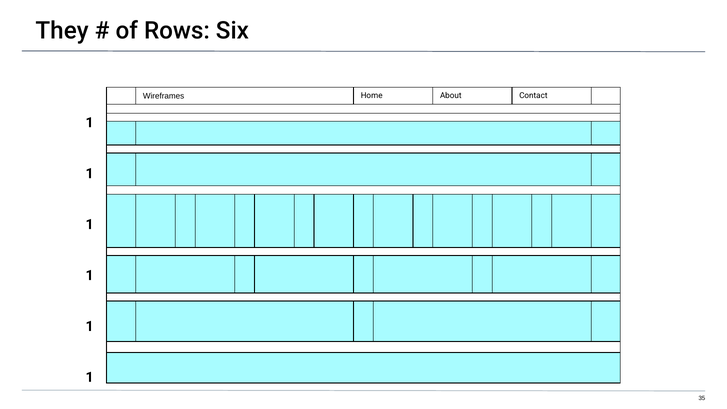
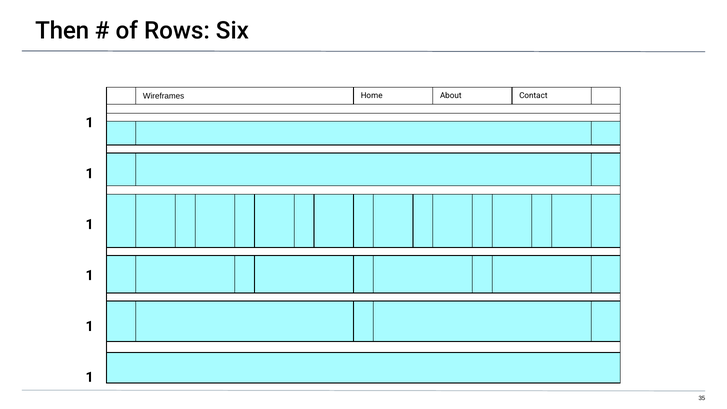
They: They -> Then
